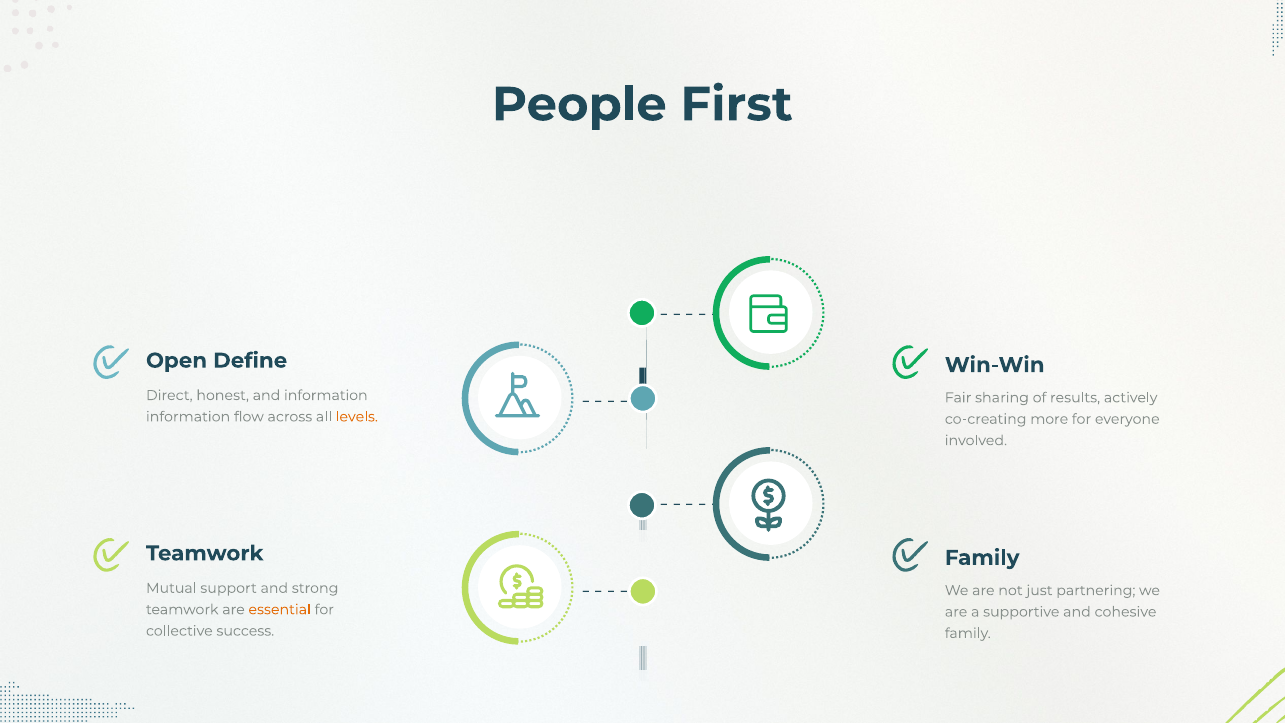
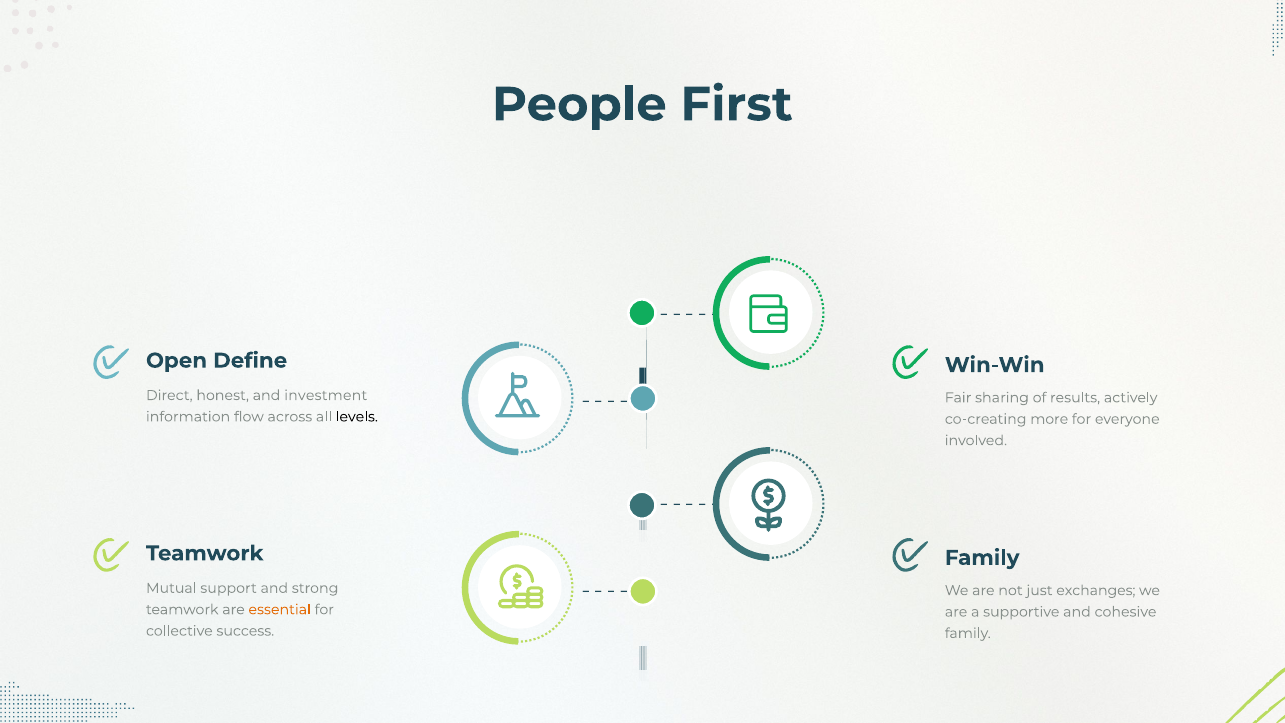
and information: information -> investment
levels colour: orange -> black
partnering: partnering -> exchanges
